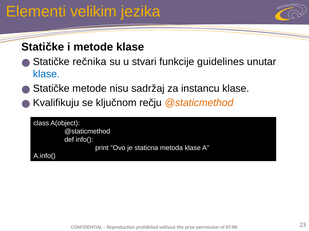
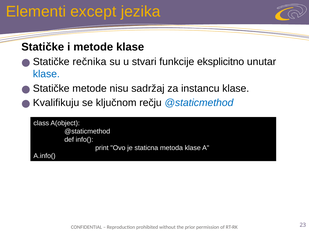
velikim: velikim -> except
guidelines: guidelines -> eksplicitno
@staticmethod at (199, 103) colour: orange -> blue
